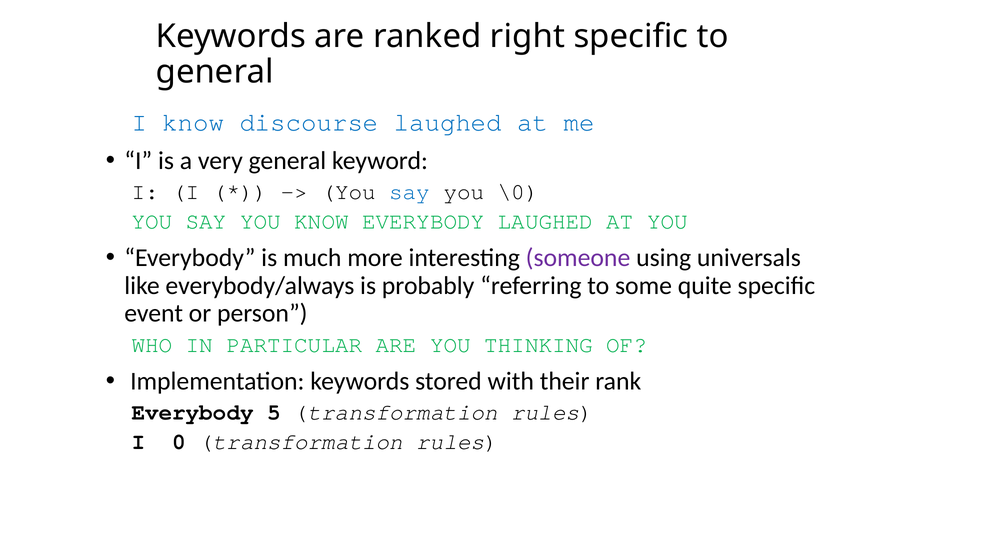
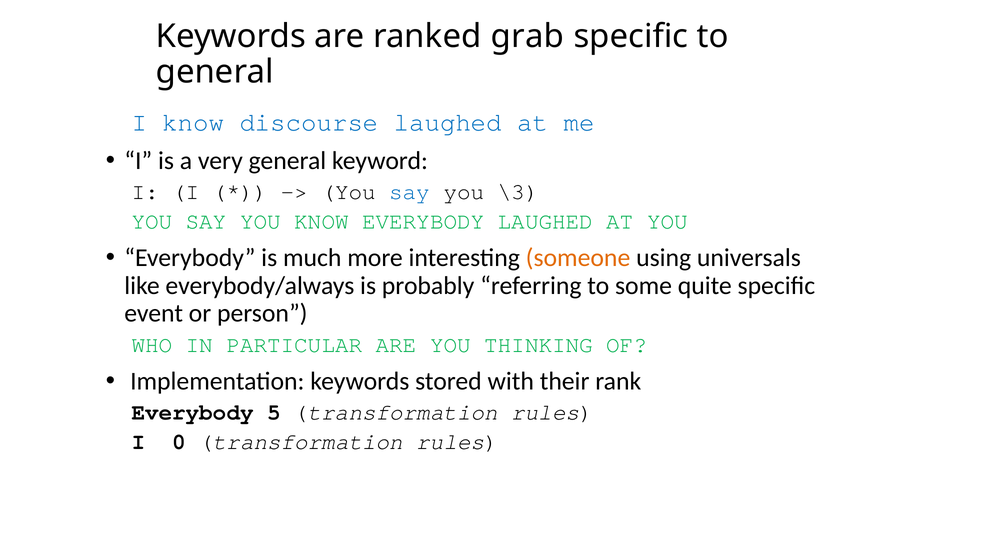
right: right -> grab
\0: \0 -> \3
someone colour: purple -> orange
